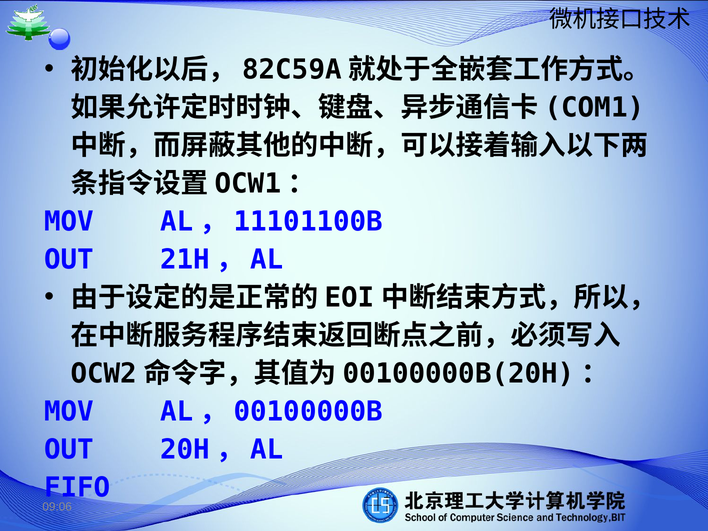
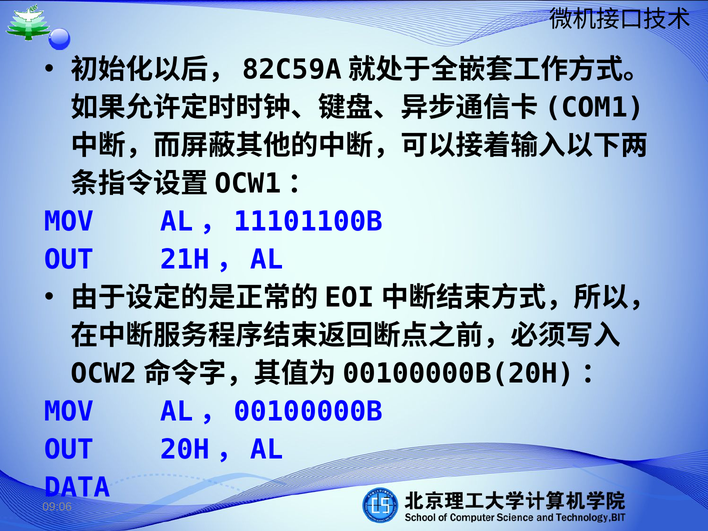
FIFO: FIFO -> DATA
